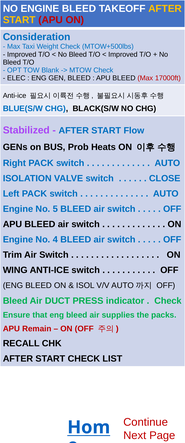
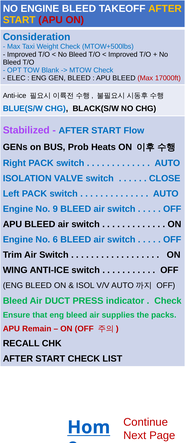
5: 5 -> 9
4: 4 -> 6
